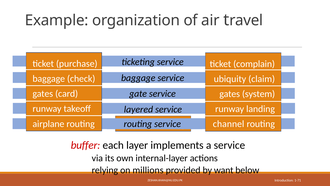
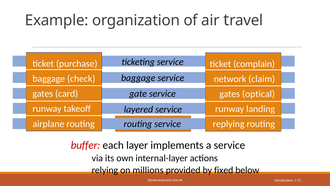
ubiquity: ubiquity -> network
system: system -> optical
channel: channel -> replying
want: want -> fixed
